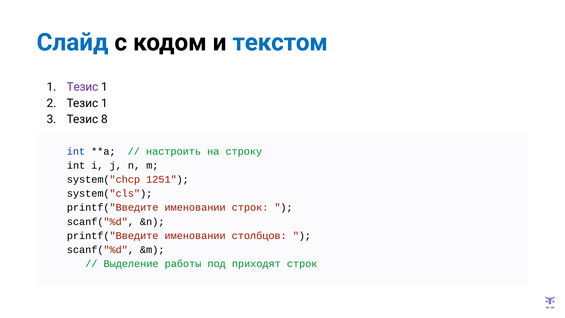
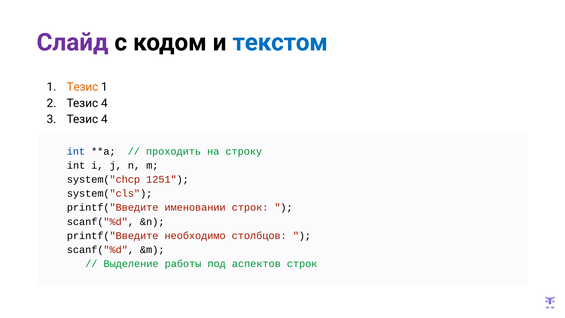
Слайд colour: blue -> purple
Тезис at (82, 87) colour: purple -> orange
2 Тезис 1: 1 -> 4
3 Тезис 8: 8 -> 4
настроить: настроить -> проходить
именовании at (195, 236): именовании -> необходимо
приходят: приходят -> аспектов
